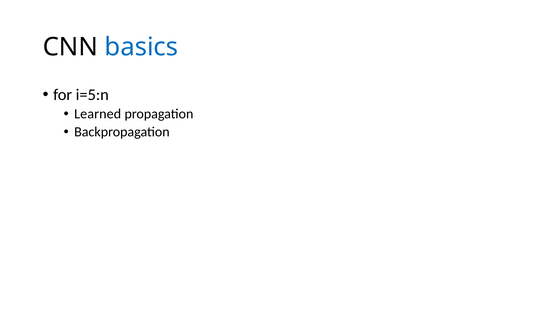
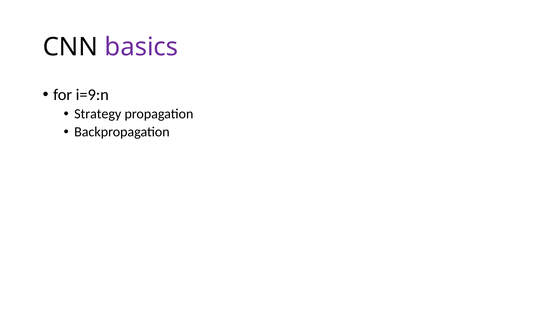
basics colour: blue -> purple
i=5:n: i=5:n -> i=9:n
Learned: Learned -> Strategy
